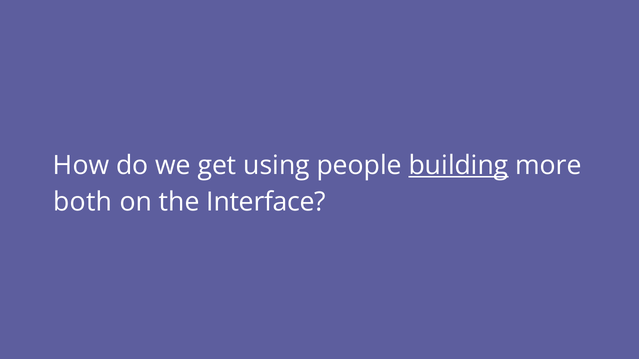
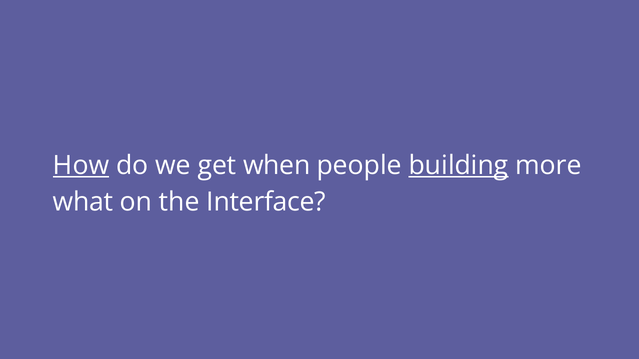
How underline: none -> present
using: using -> when
both: both -> what
